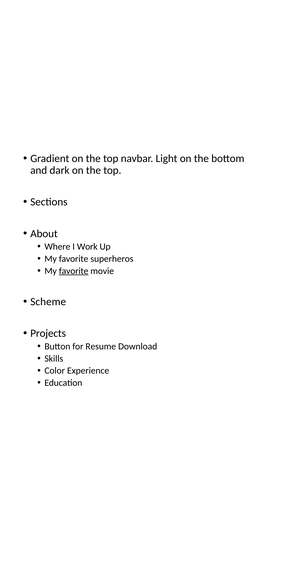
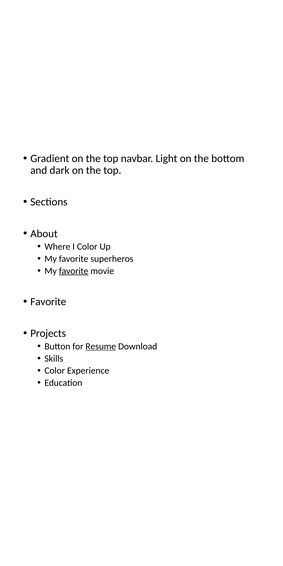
I Work: Work -> Color
Scheme at (48, 302): Scheme -> Favorite
Resume underline: none -> present
